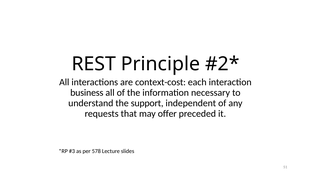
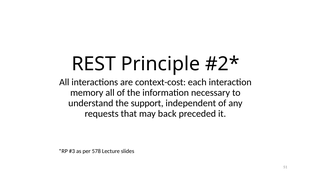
business: business -> memory
offer: offer -> back
